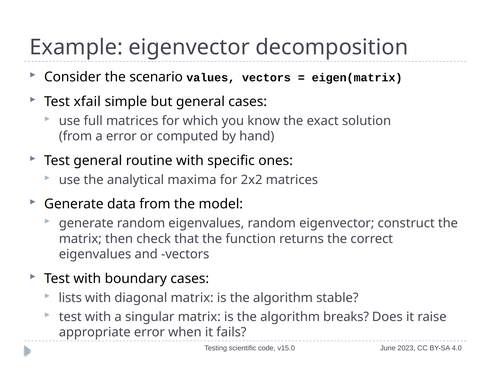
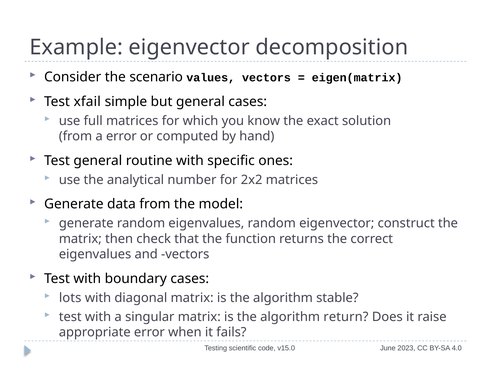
maxima: maxima -> number
lists: lists -> lots
breaks: breaks -> return
